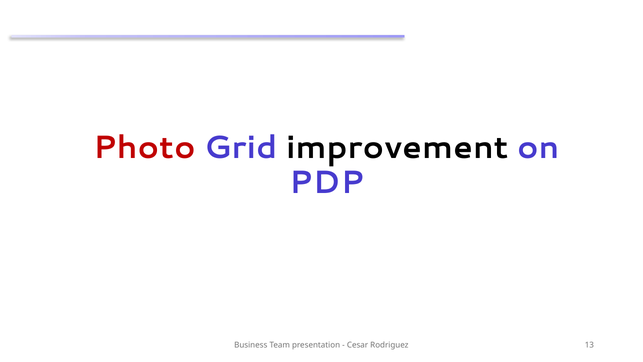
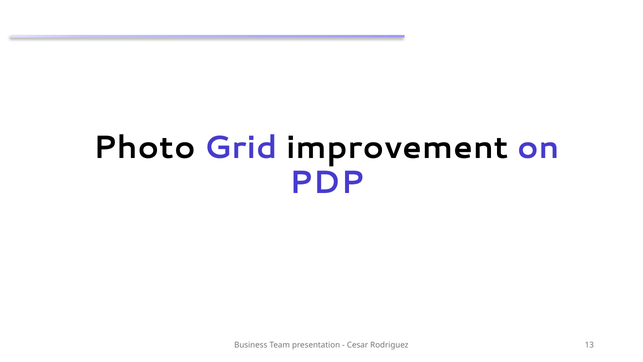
Photo colour: red -> black
